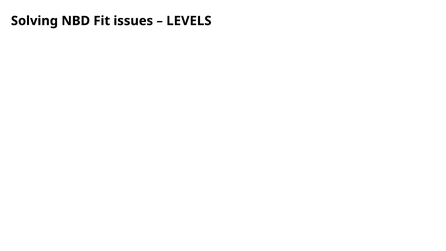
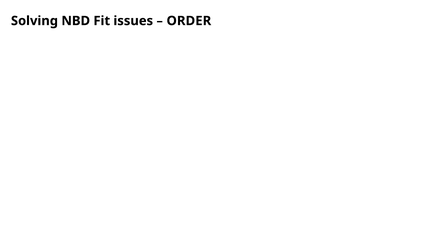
LEVELS: LEVELS -> ORDER
